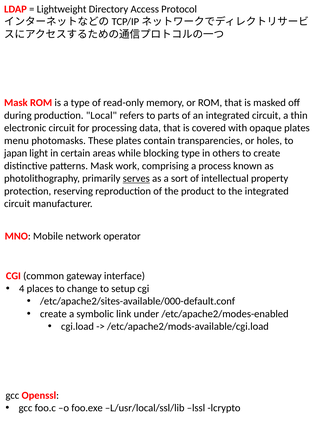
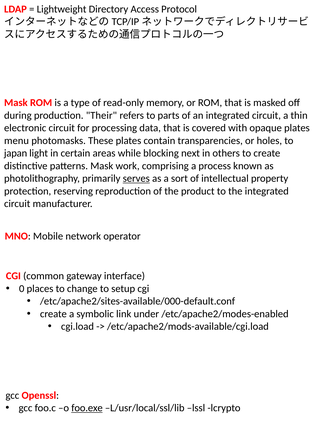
Local: Local -> Their
blocking type: type -> next
4: 4 -> 0
foo.exe underline: none -> present
